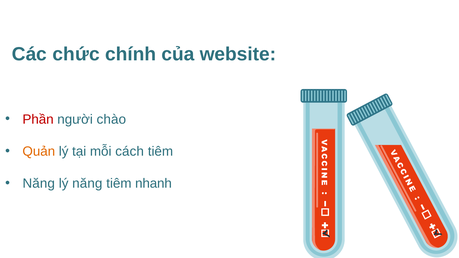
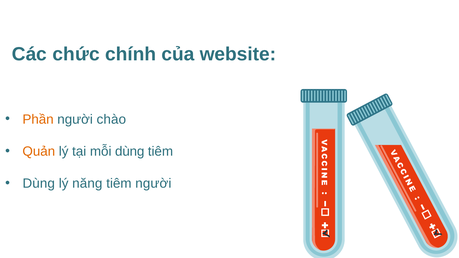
Phần colour: red -> orange
mỗi cách: cách -> dùng
Năng at (39, 184): Năng -> Dùng
tiêm nhanh: nhanh -> người
